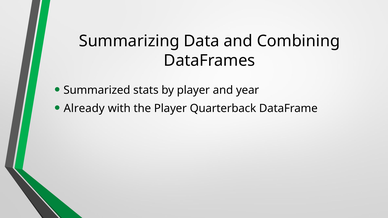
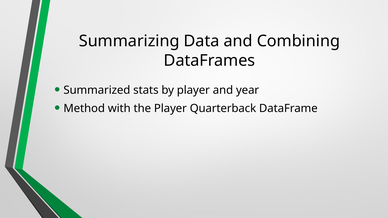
Already: Already -> Method
